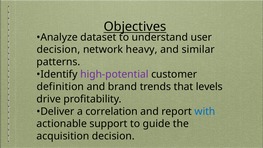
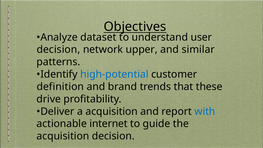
heavy: heavy -> upper
high-potential colour: purple -> blue
levels: levels -> these
a correlation: correlation -> acquisition
support: support -> internet
